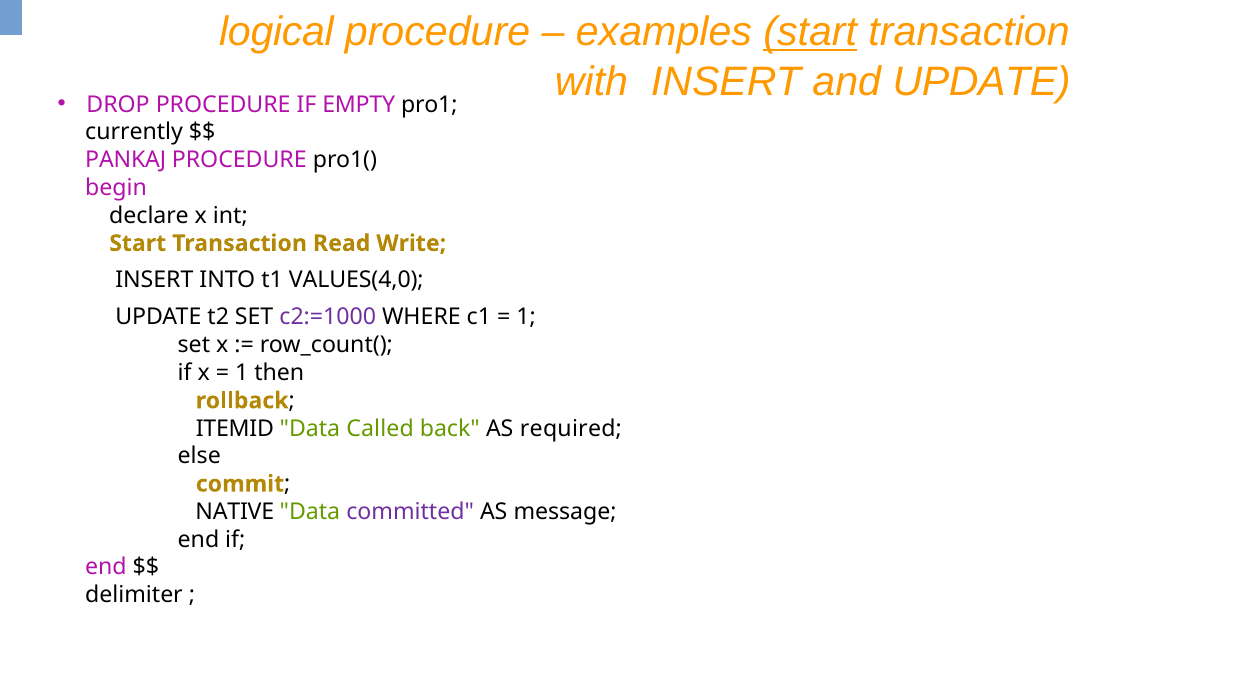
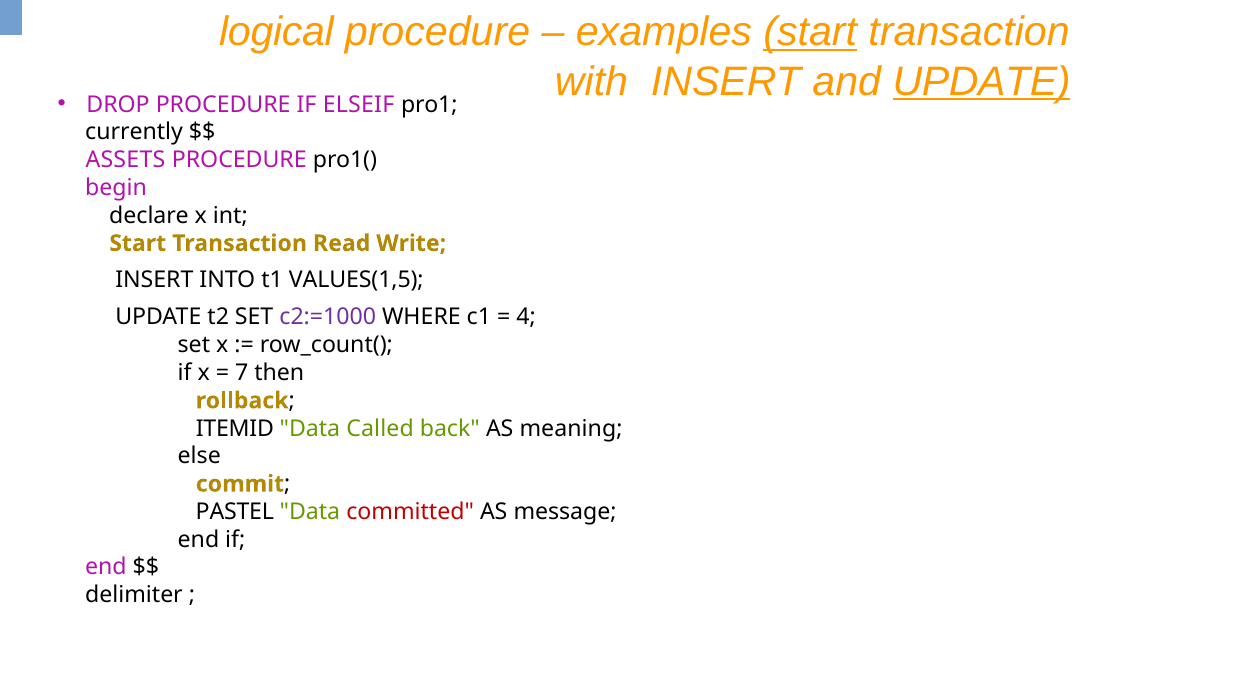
UPDATE at (981, 81) underline: none -> present
EMPTY: EMPTY -> ELSEIF
PANKAJ: PANKAJ -> ASSETS
VALUES(4,0: VALUES(4,0 -> VALUES(1,5
1 at (526, 317): 1 -> 4
1 at (242, 373): 1 -> 7
required: required -> meaning
NATIVE: NATIVE -> PASTEL
committed colour: purple -> red
